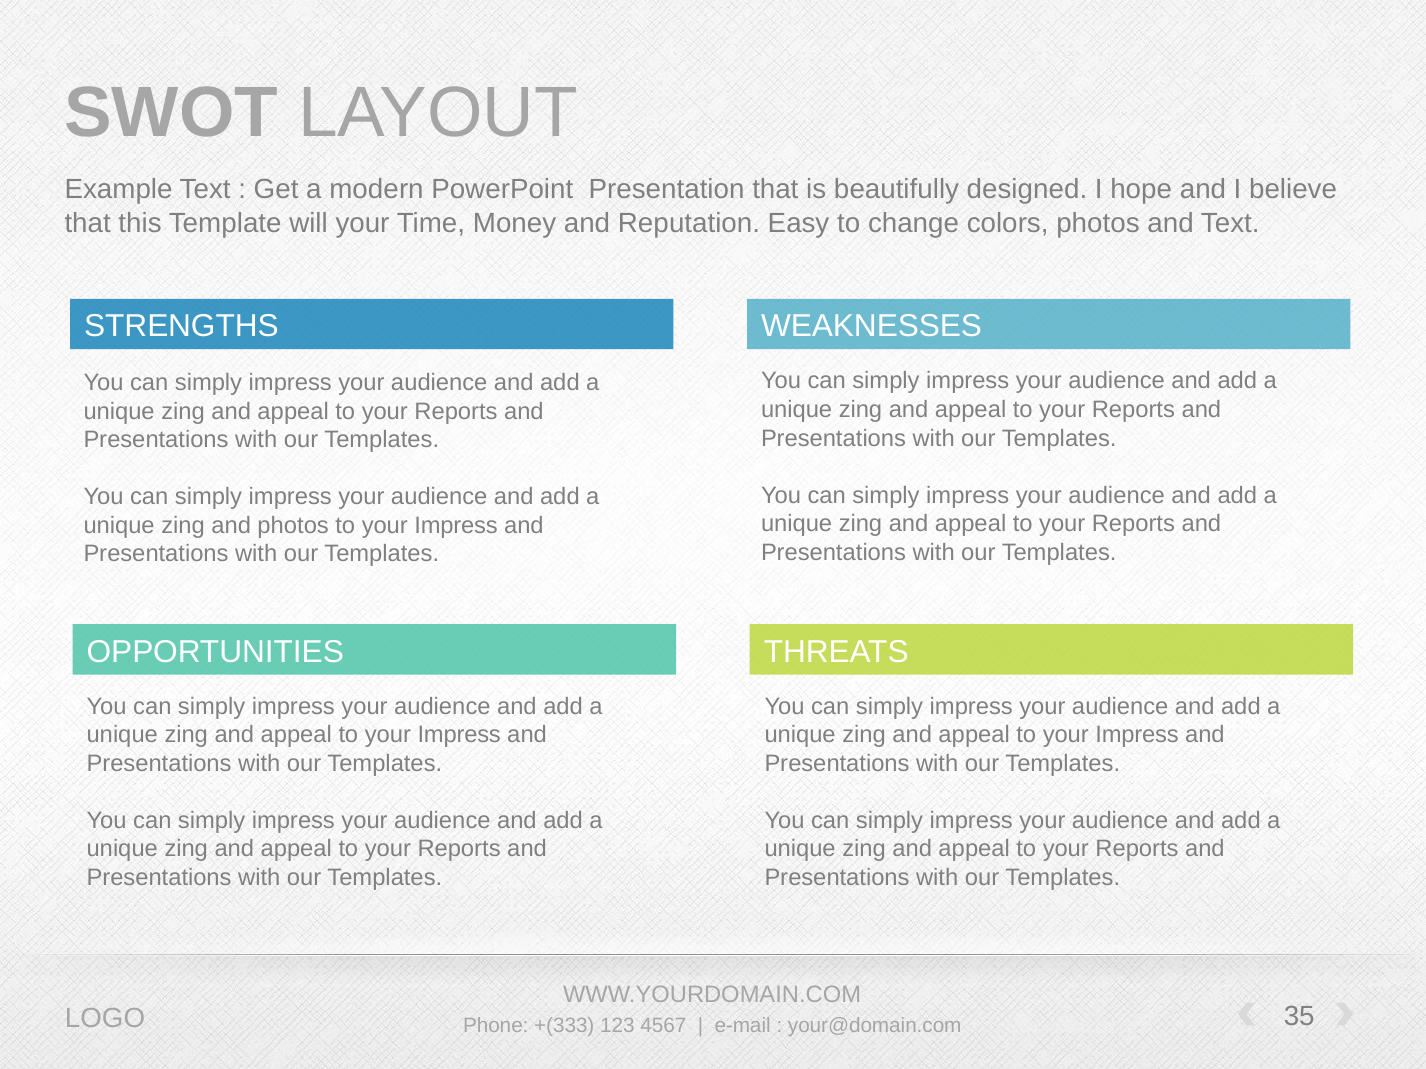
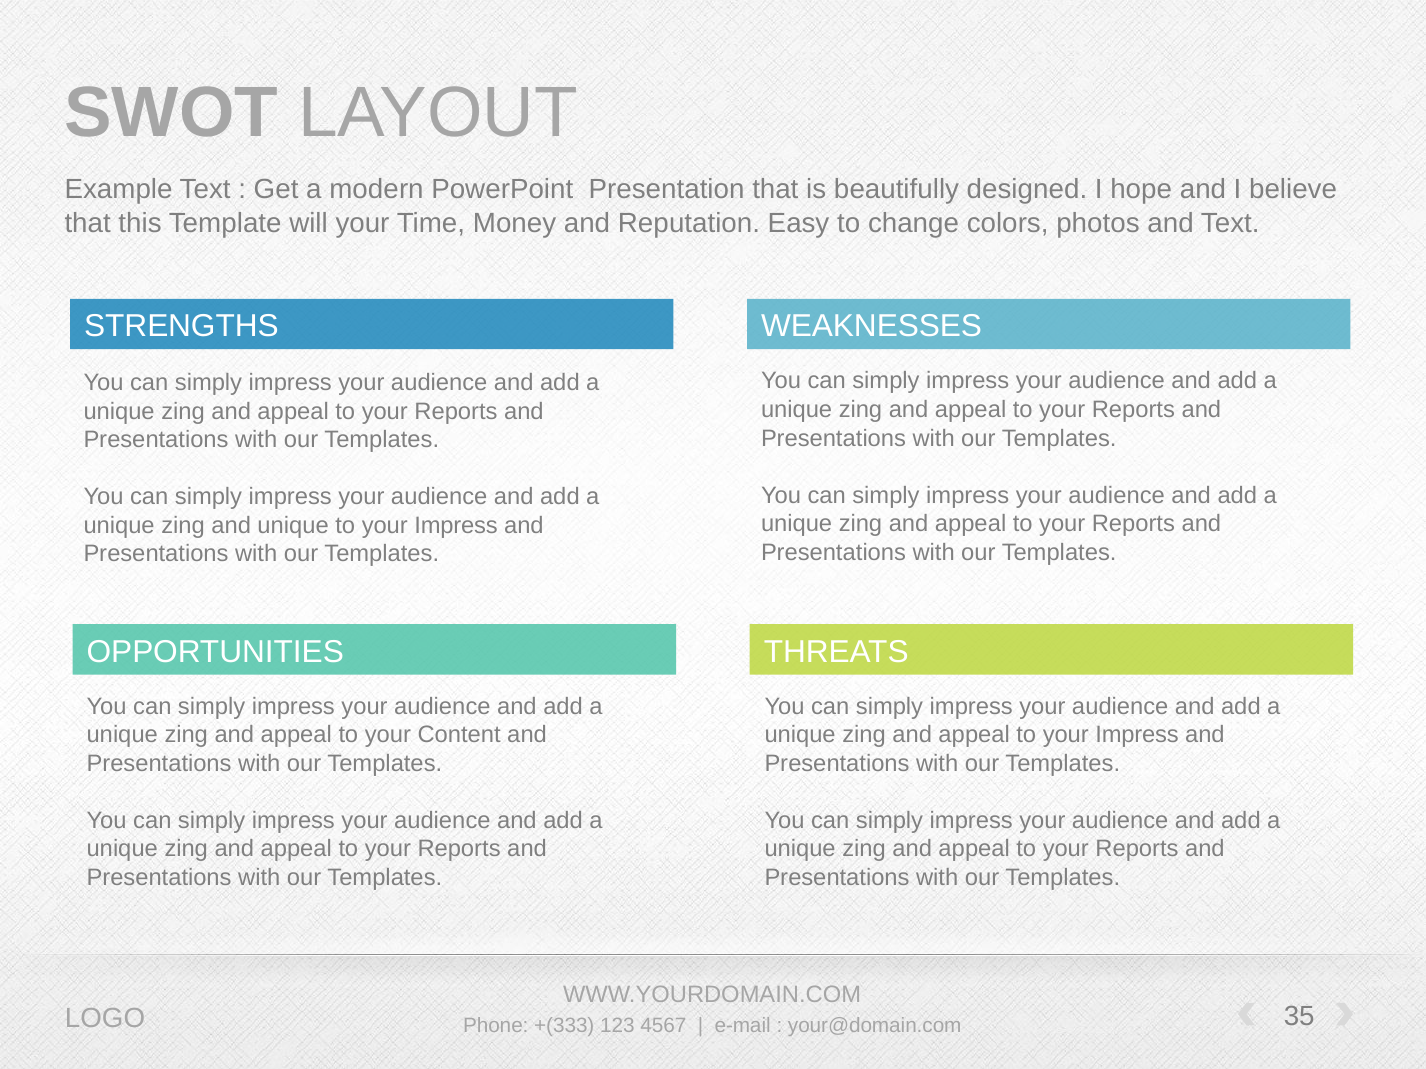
and photos: photos -> unique
Impress at (459, 735): Impress -> Content
